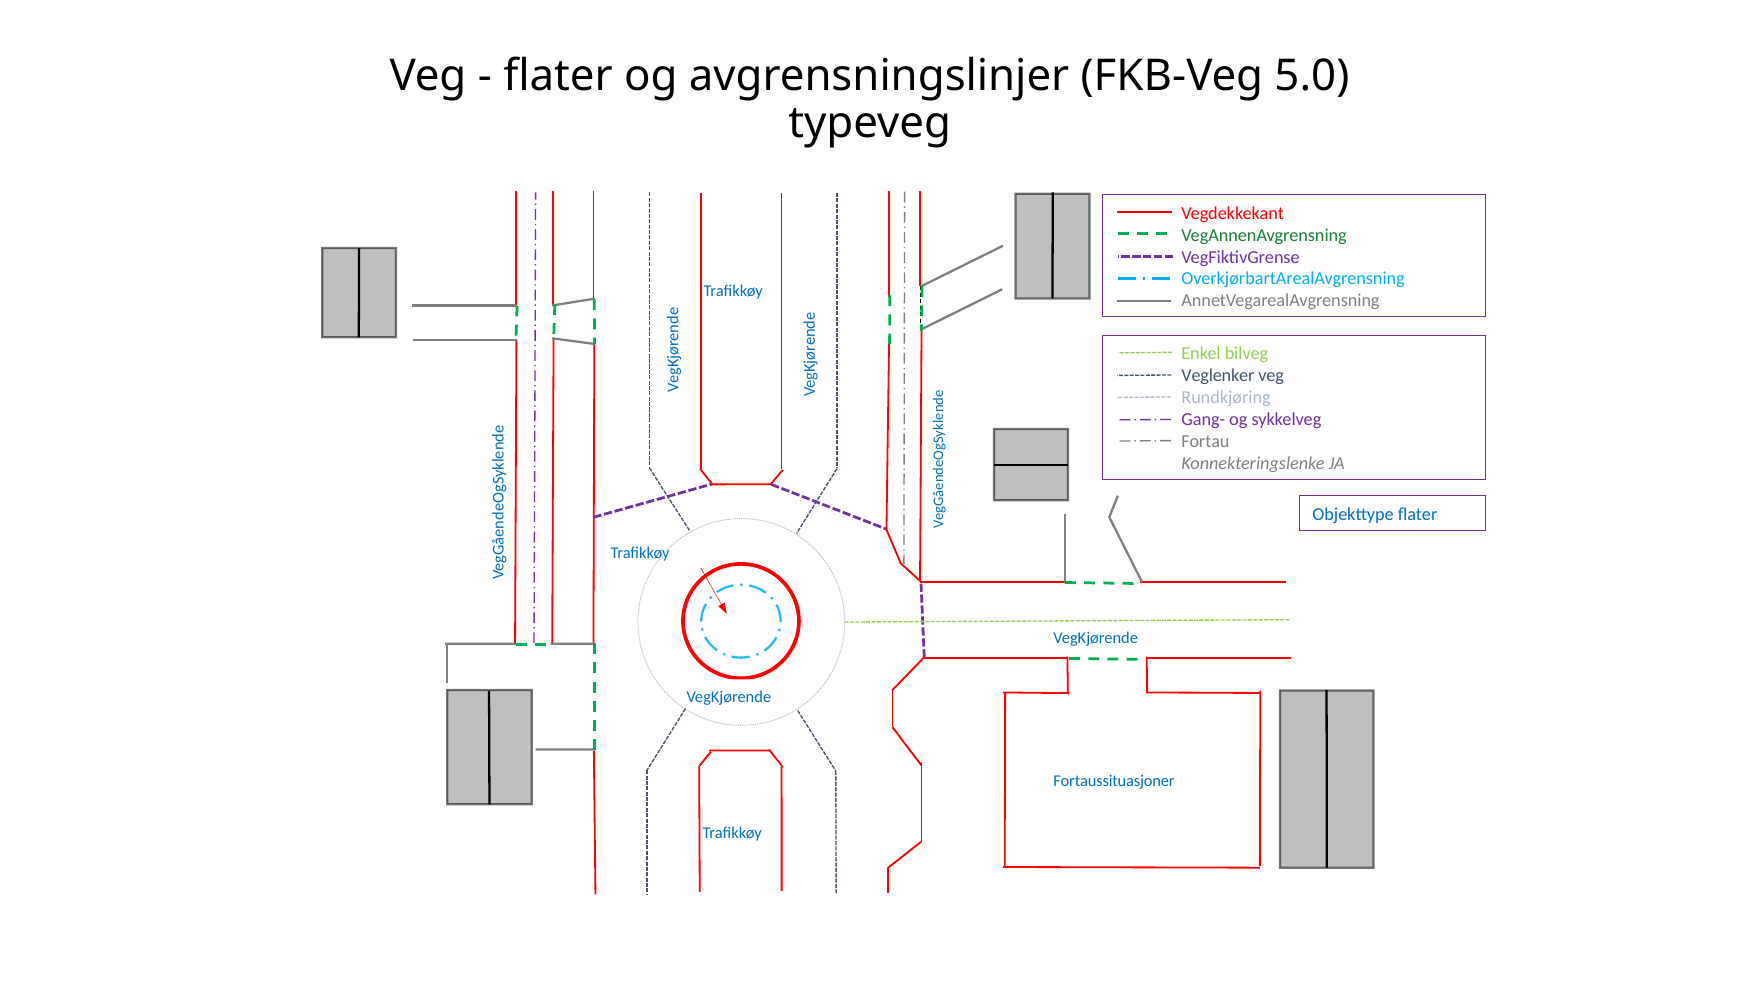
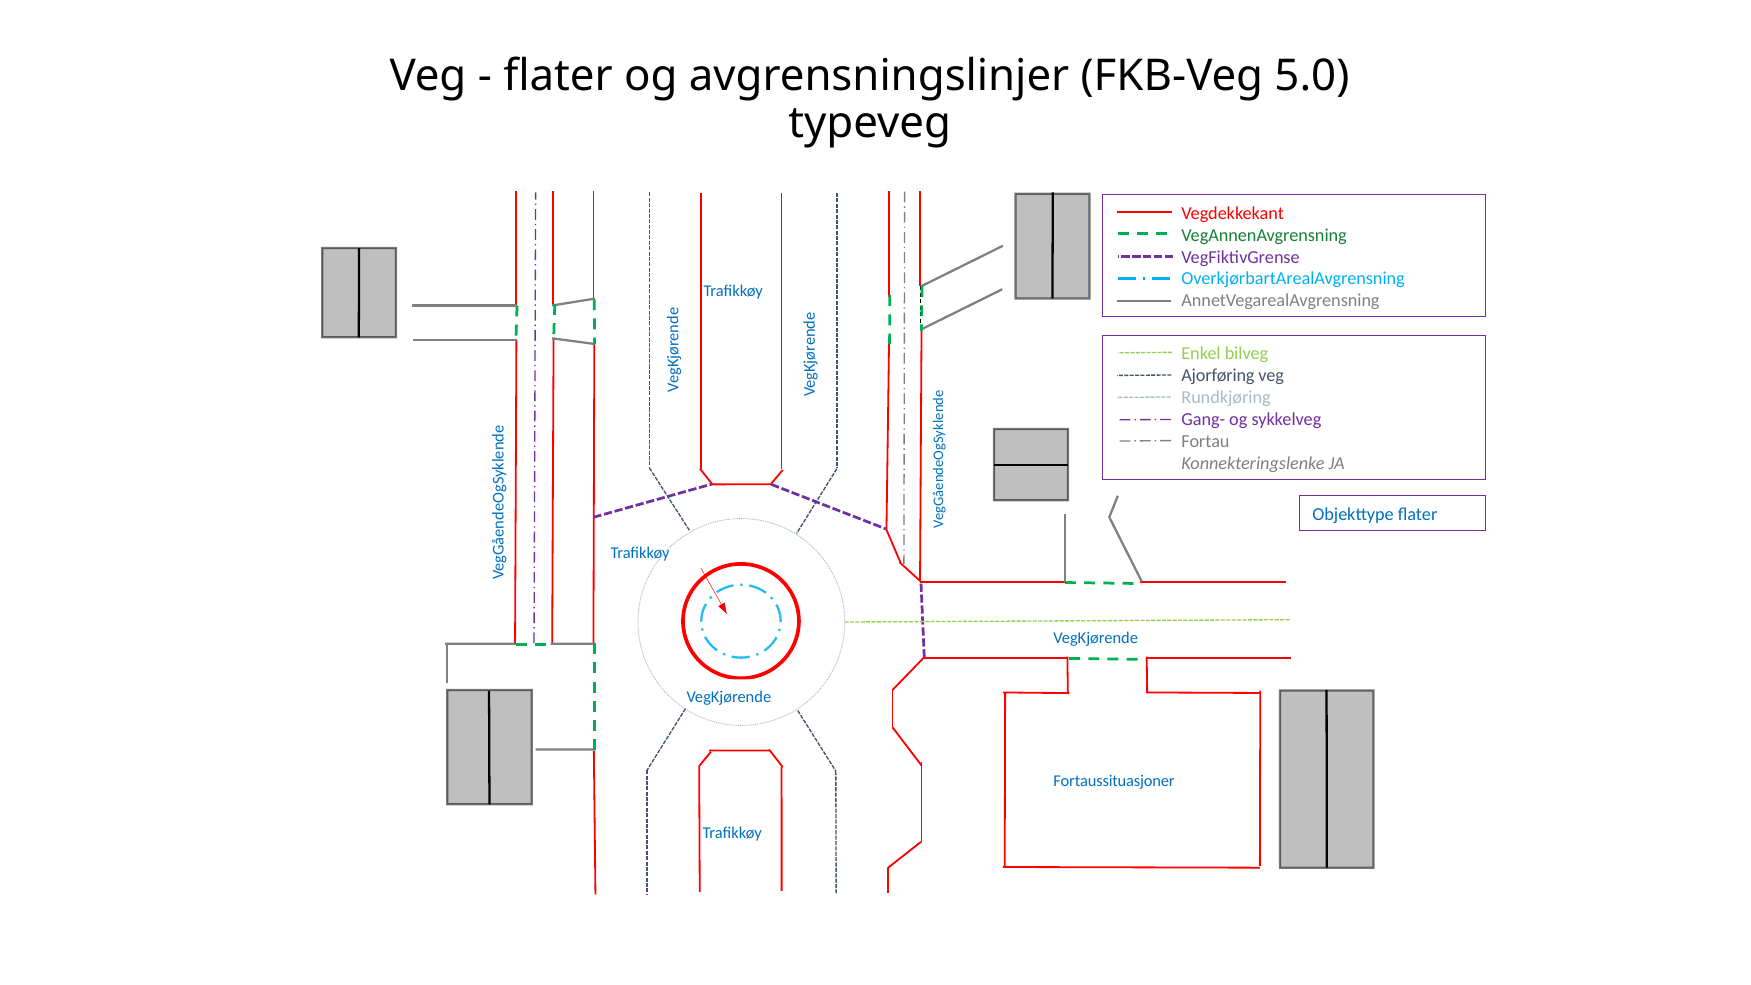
Veglenker: Veglenker -> Ajorføring
